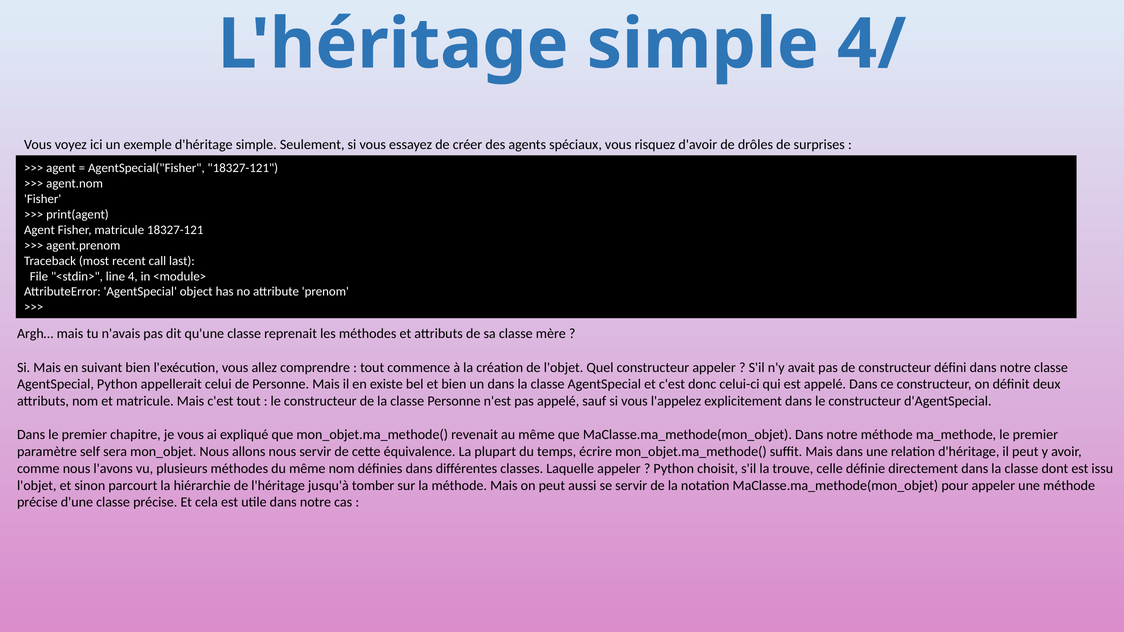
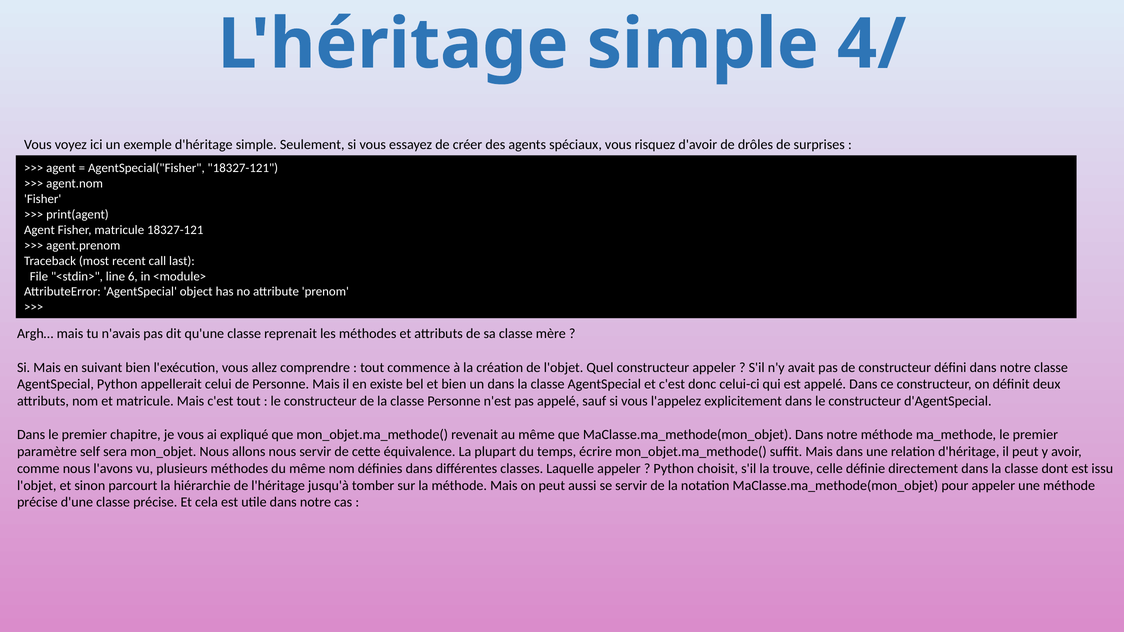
4: 4 -> 6
